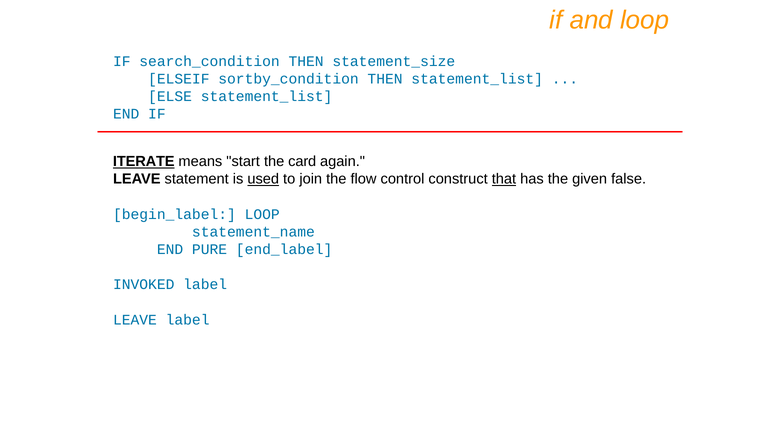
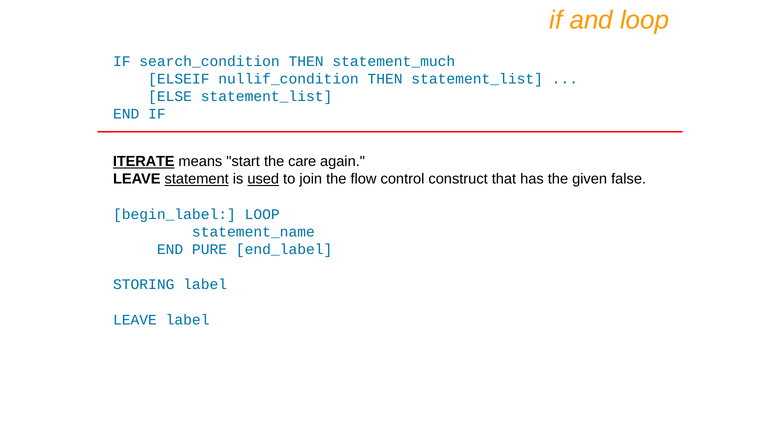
statement_size: statement_size -> statement_much
sortby_condition: sortby_condition -> nullif_condition
card: card -> care
statement underline: none -> present
that underline: present -> none
INVOKED: INVOKED -> STORING
